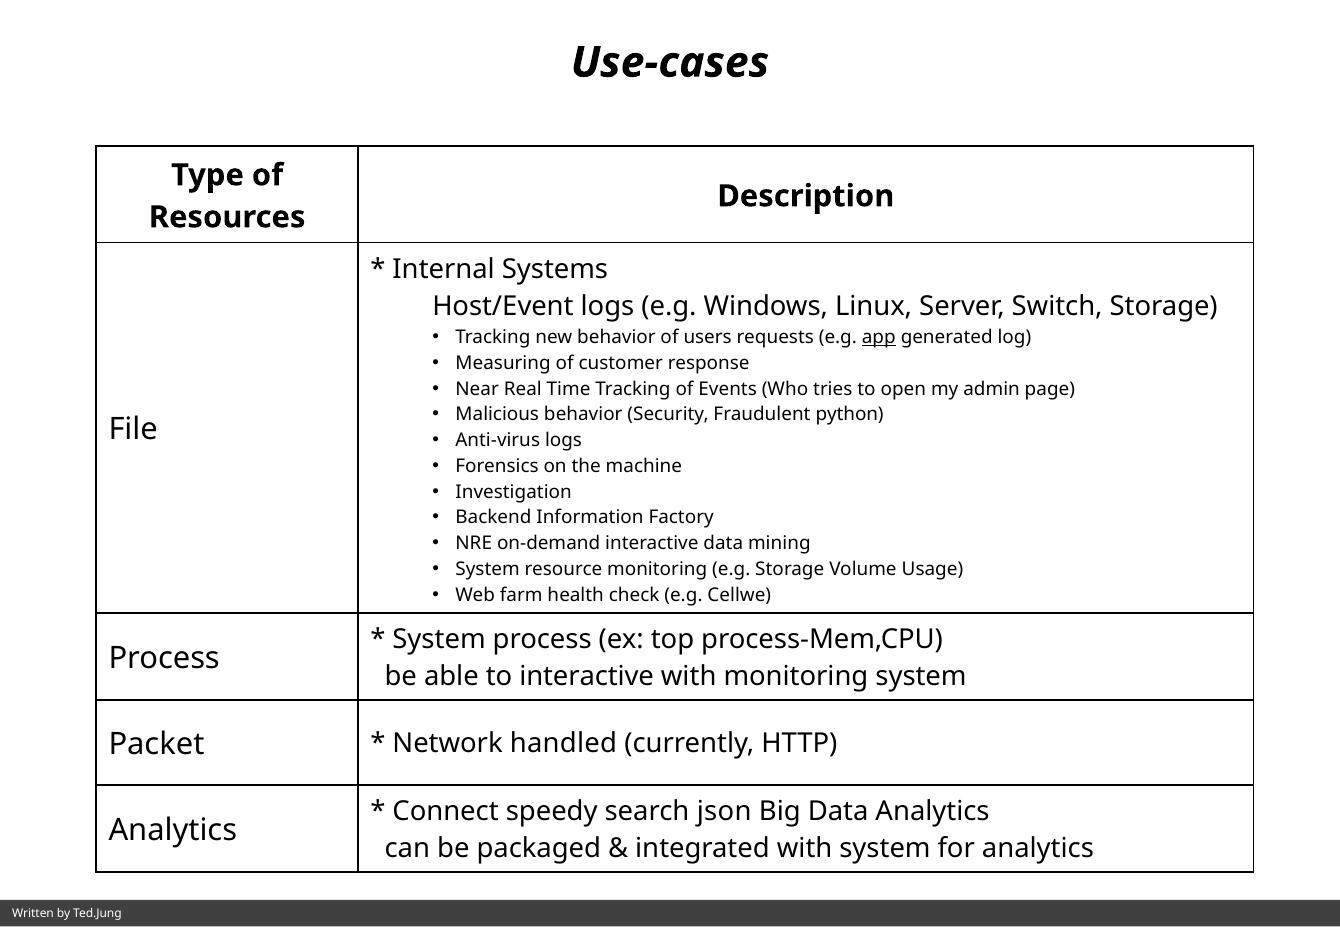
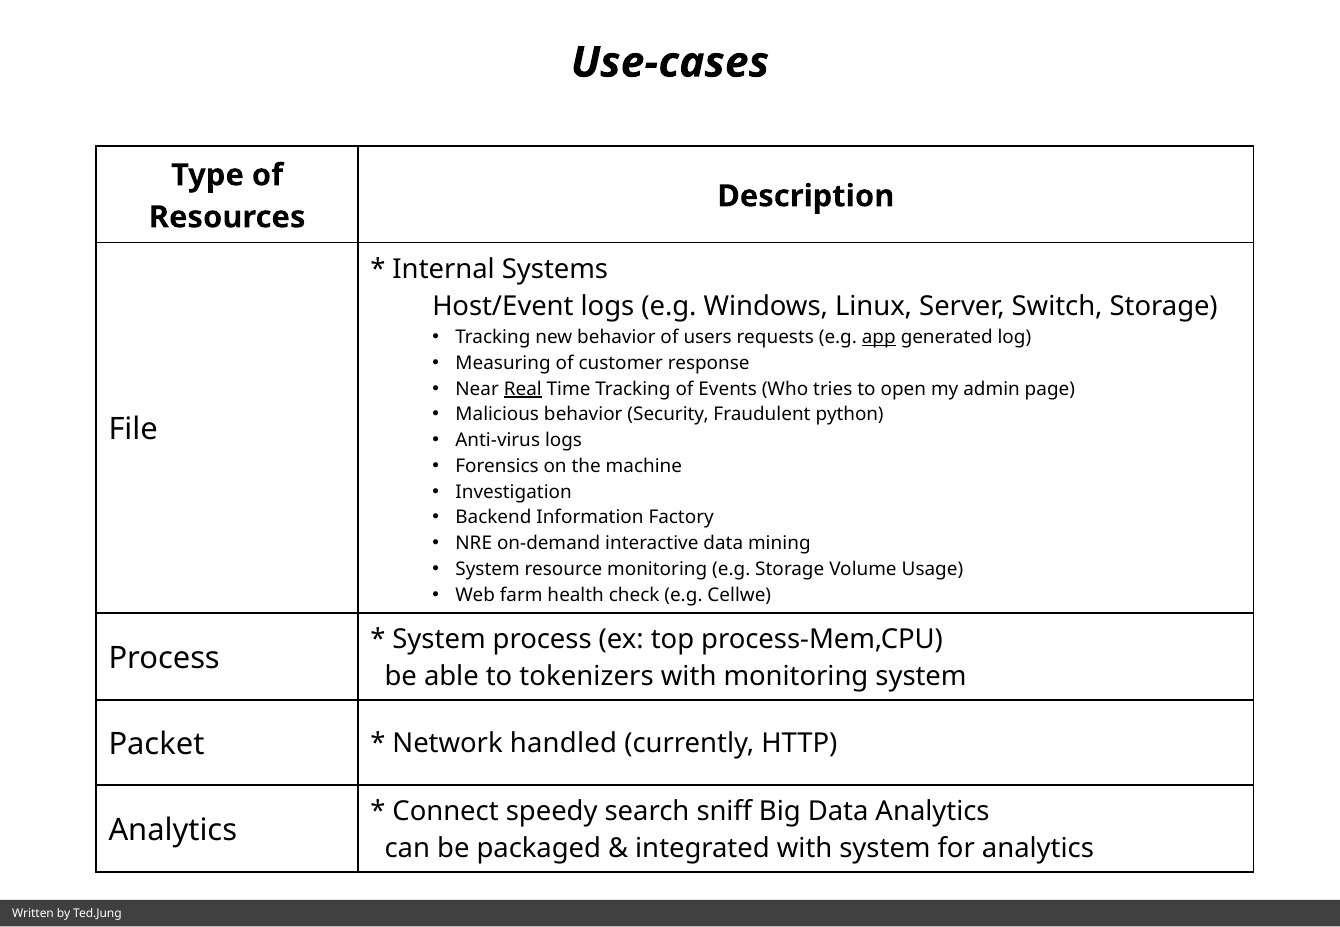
Real underline: none -> present
to interactive: interactive -> tokenizers
json: json -> sniff
